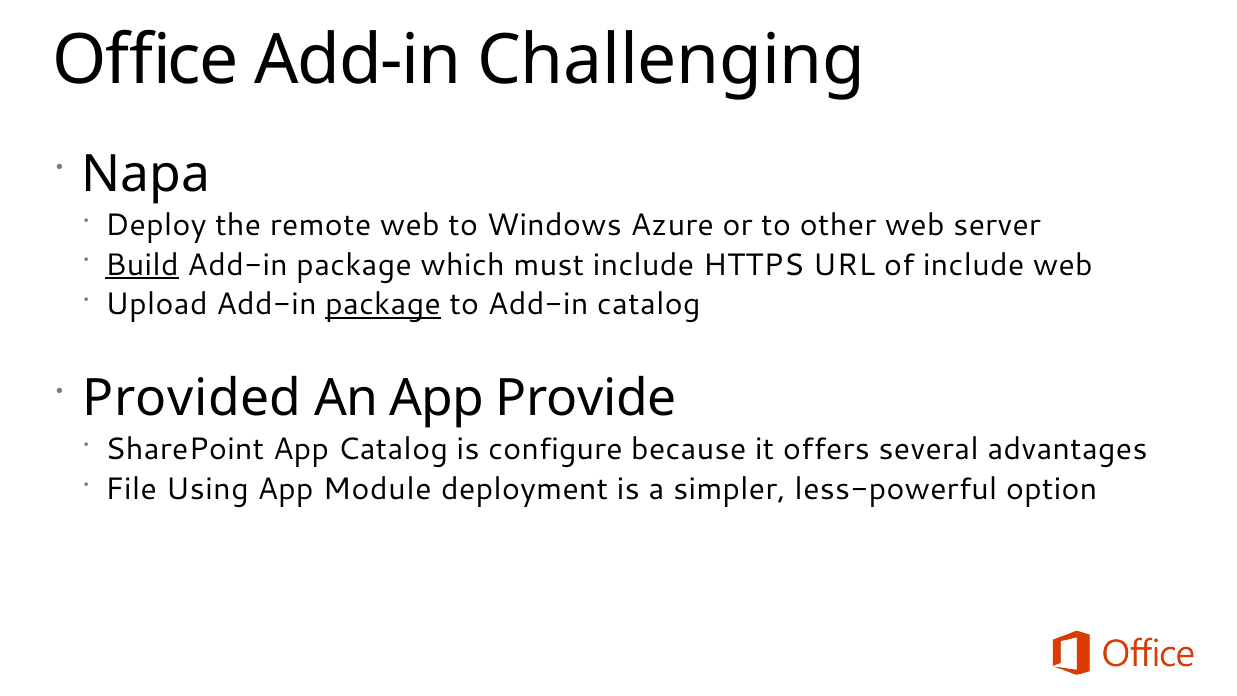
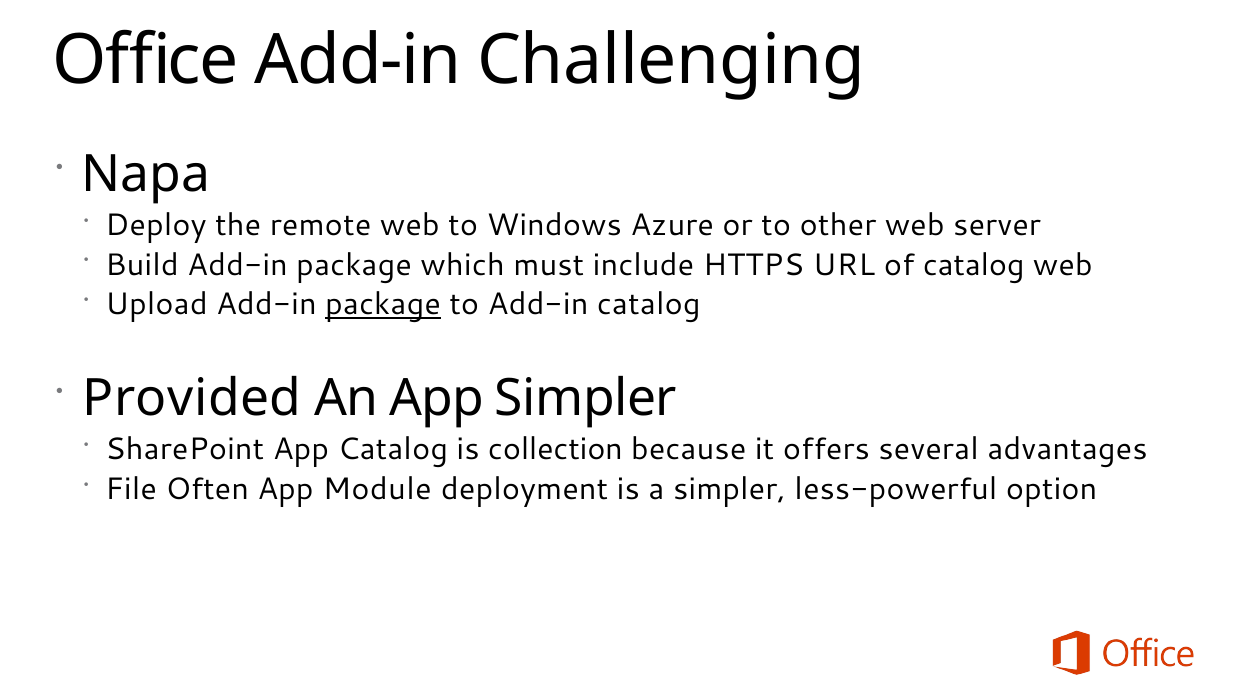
Build underline: present -> none
of include: include -> catalog
App Provide: Provide -> Simpler
configure: configure -> collection
Using: Using -> Often
